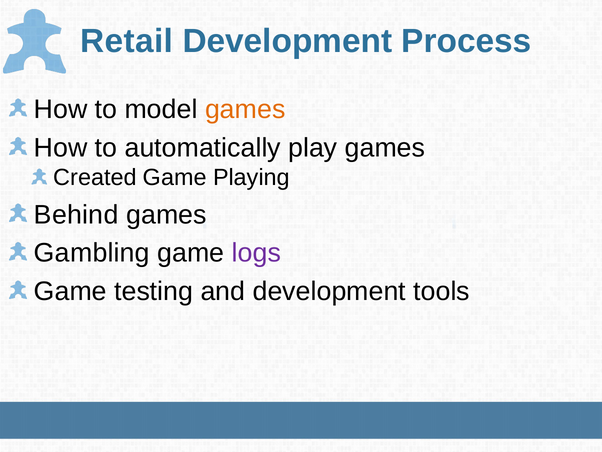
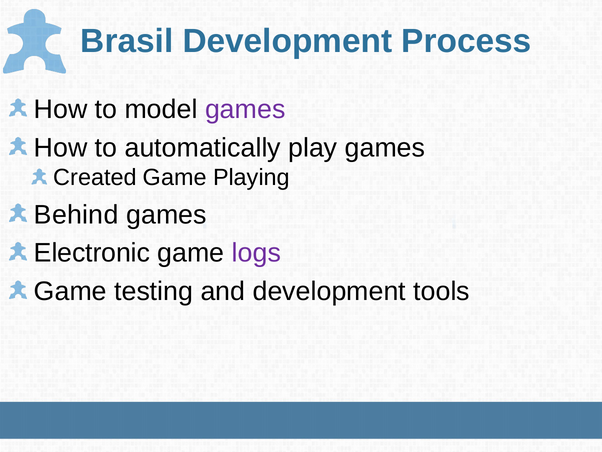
Retail: Retail -> Brasil
games at (245, 109) colour: orange -> purple
Gambling: Gambling -> Electronic
